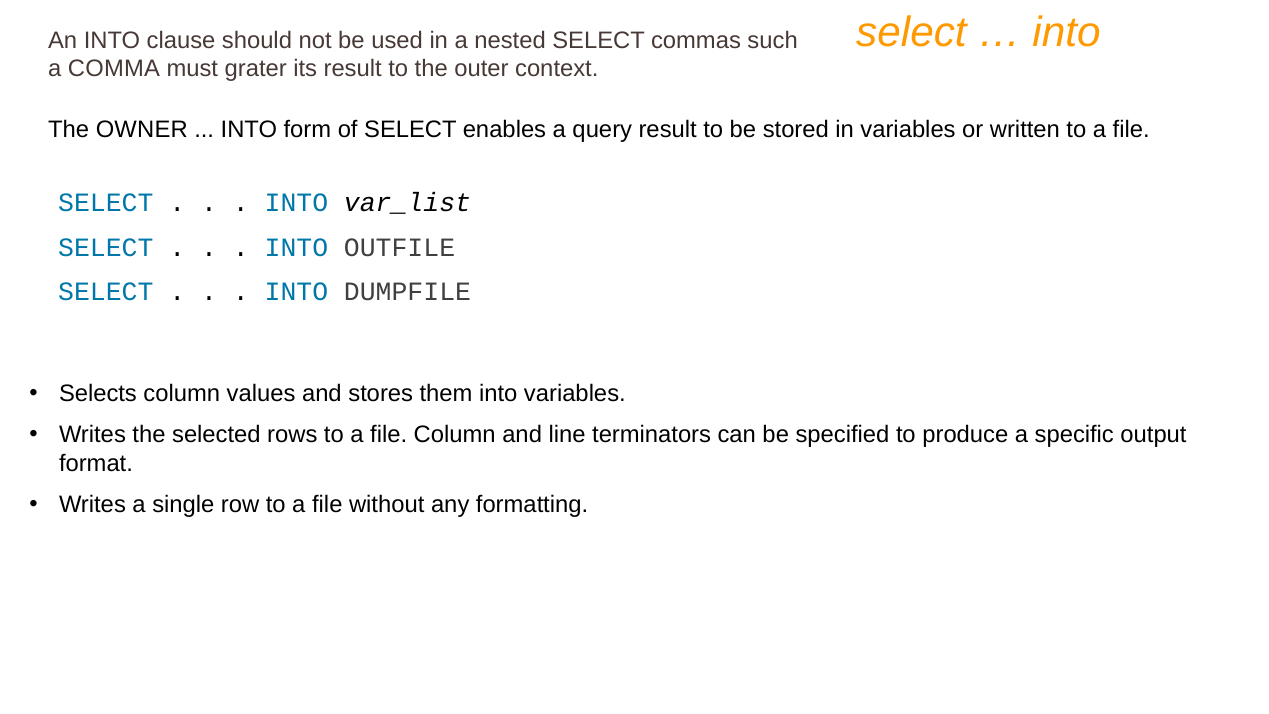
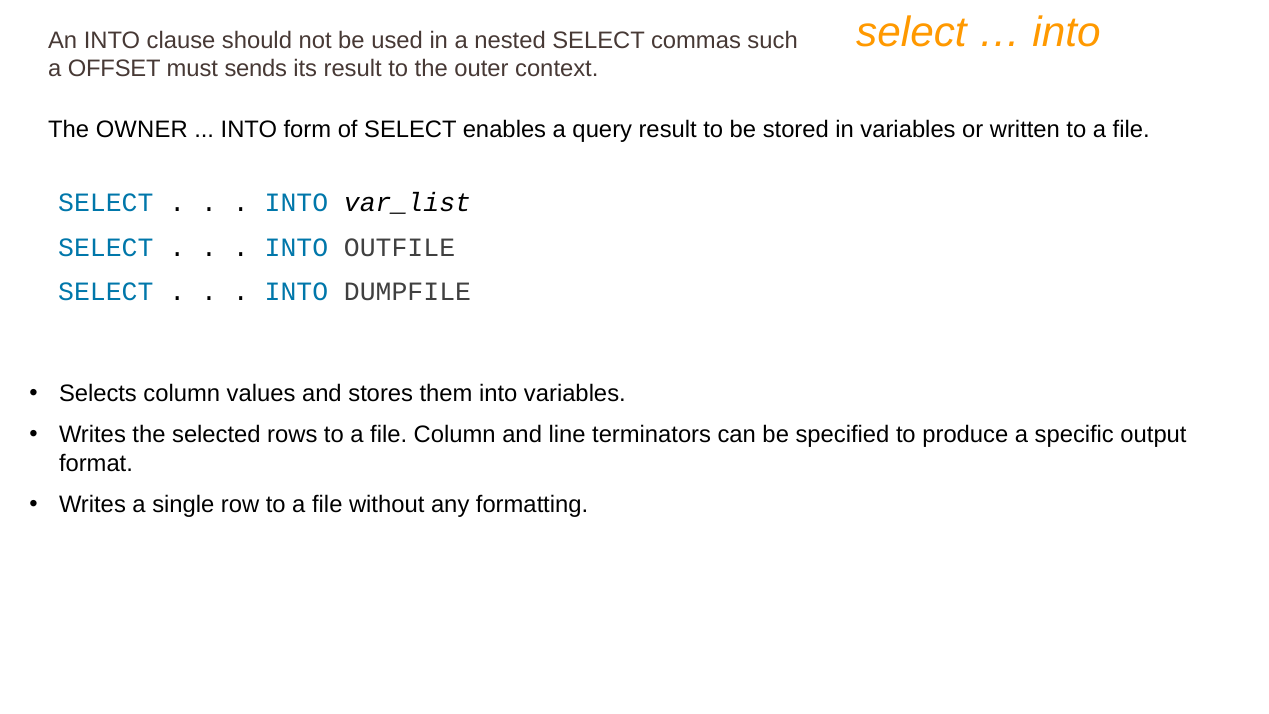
COMMA: COMMA -> OFFSET
grater: grater -> sends
